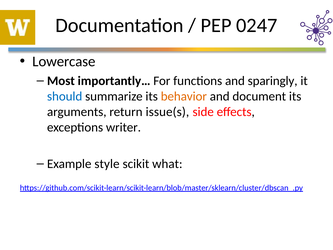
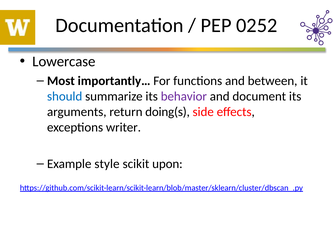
0247: 0247 -> 0252
sparingly: sparingly -> between
behavior colour: orange -> purple
issue(s: issue(s -> doing(s
what: what -> upon
